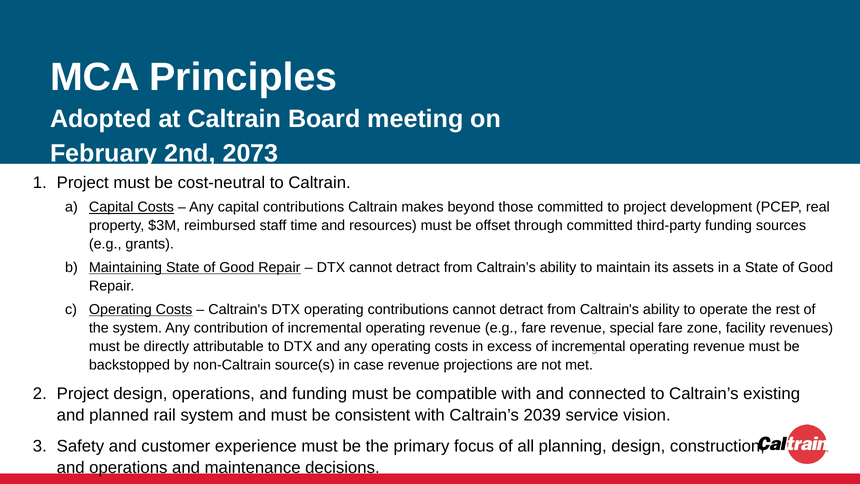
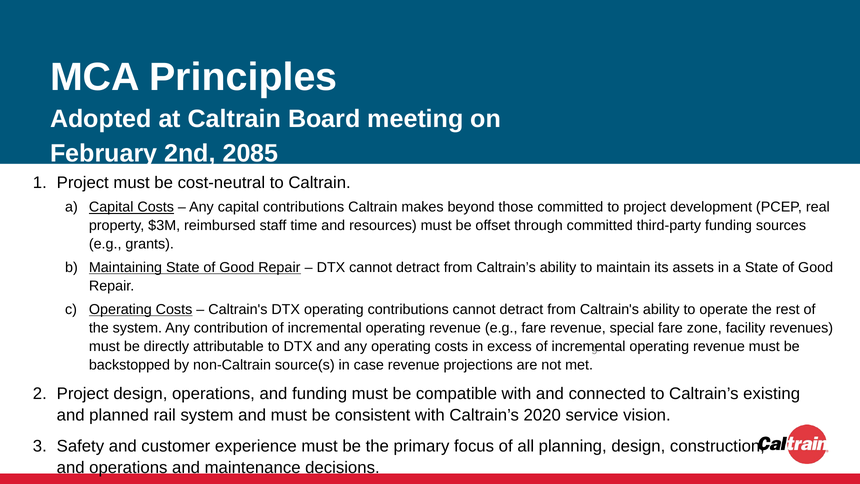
2073: 2073 -> 2085
2039: 2039 -> 2020
